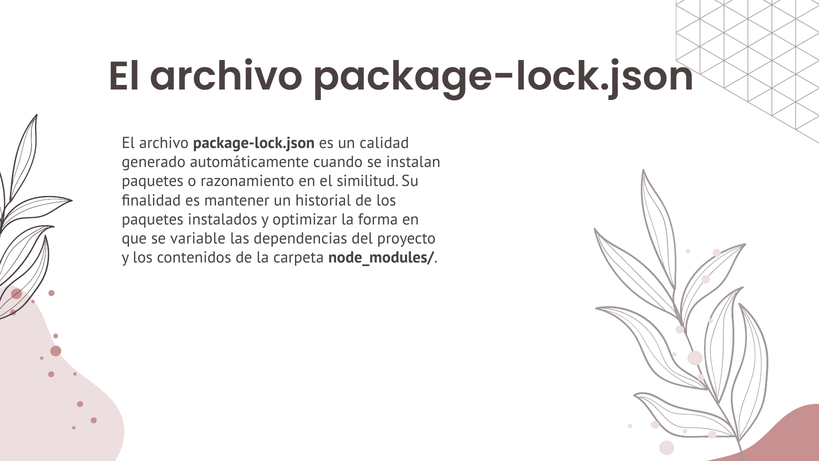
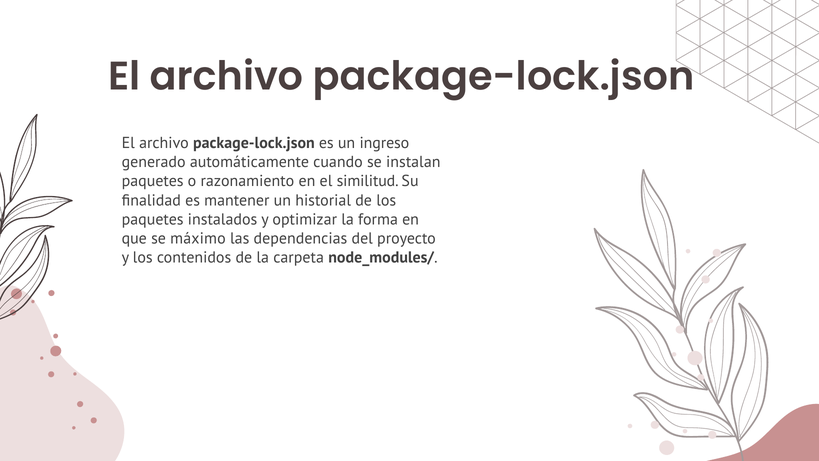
calidad: calidad -> ingreso
variable: variable -> máximo
